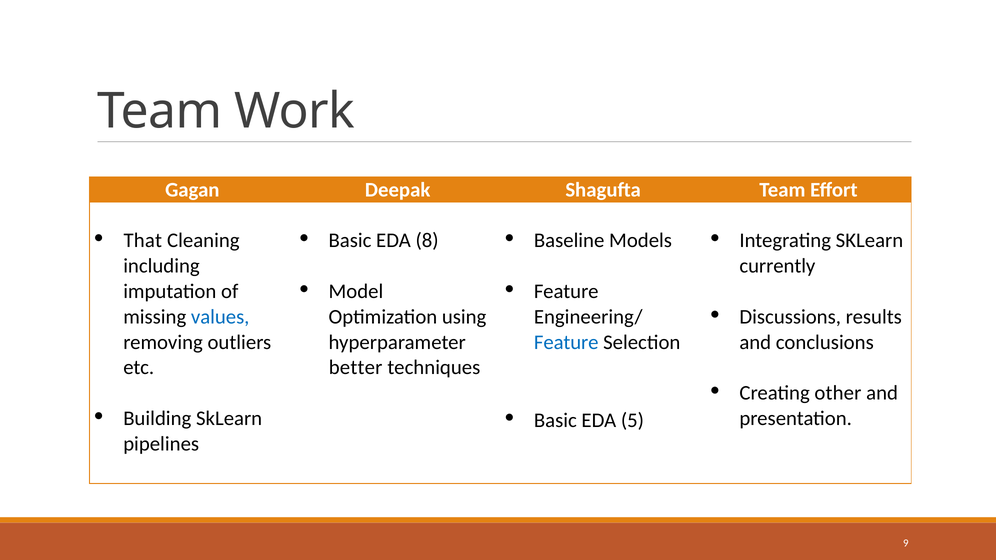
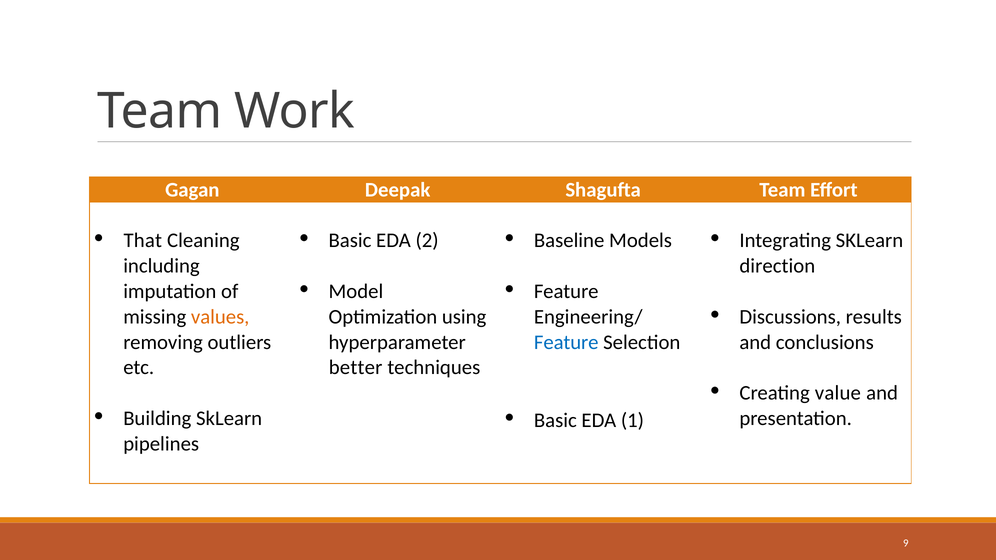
8: 8 -> 2
currently: currently -> direction
values colour: blue -> orange
other: other -> value
5: 5 -> 1
